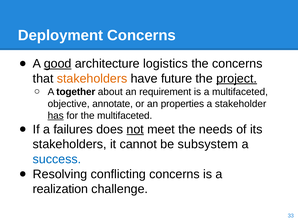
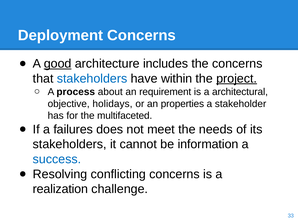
logistics: logistics -> includes
stakeholders at (92, 78) colour: orange -> blue
future: future -> within
together: together -> process
a multifaceted: multifaceted -> architectural
annotate: annotate -> holidays
has underline: present -> none
not underline: present -> none
subsystem: subsystem -> information
